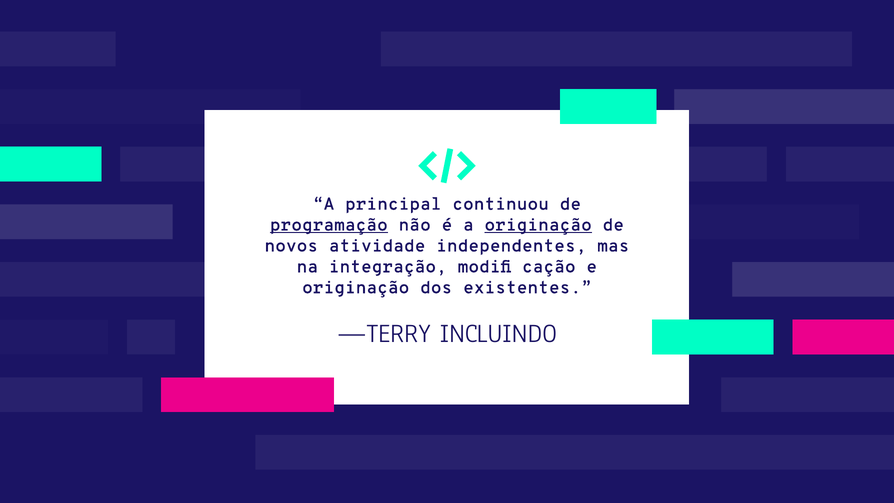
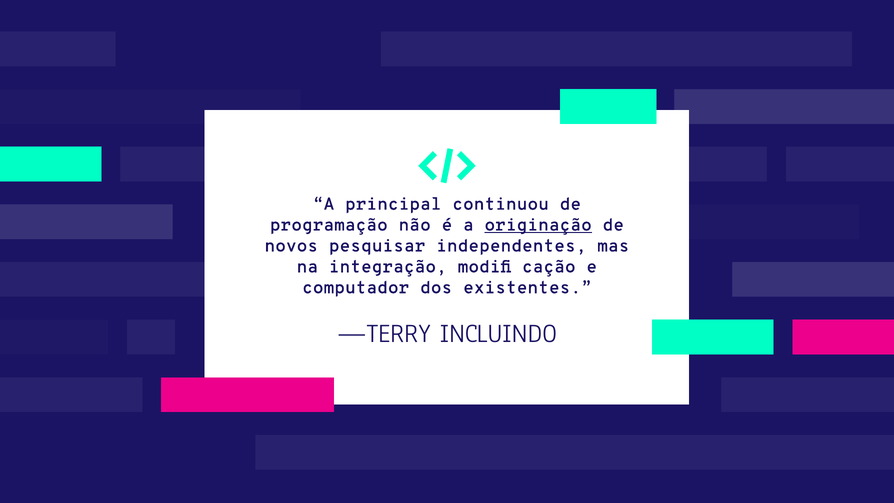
programação underline: present -> none
atividade: atividade -> pesquisar
originação at (356, 287): originação -> computador
